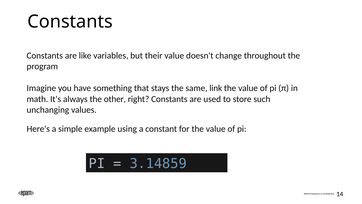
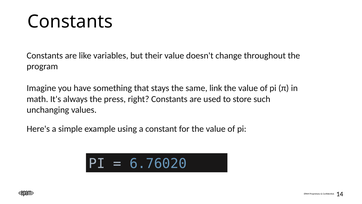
other: other -> press
3.14859: 3.14859 -> 6.76020
